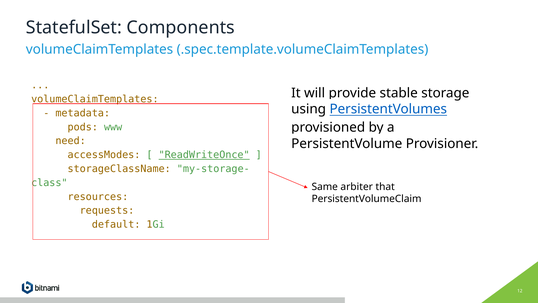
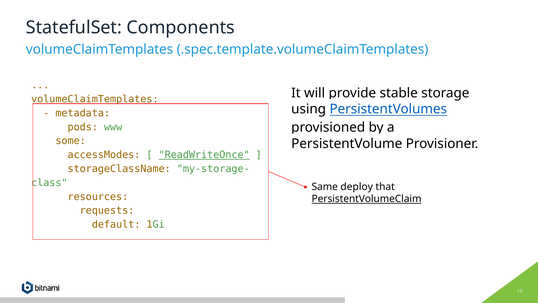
need: need -> some
arbiter: arbiter -> deploy
PersistentVolumeClaim underline: none -> present
